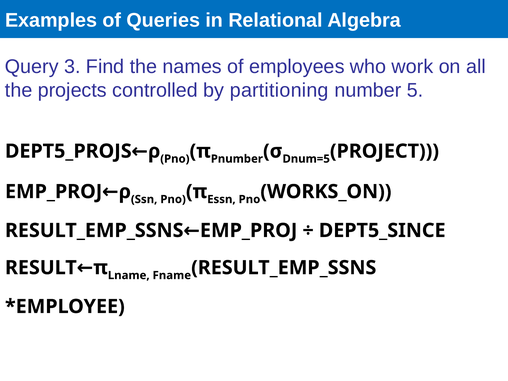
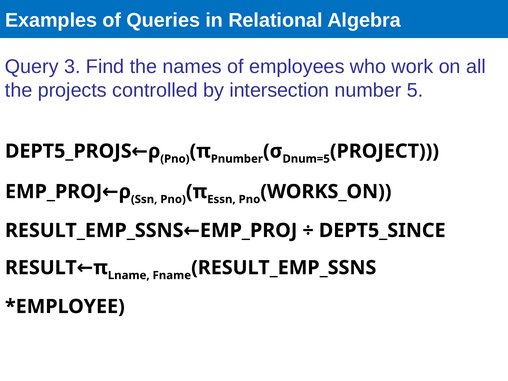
partitioning: partitioning -> intersection
